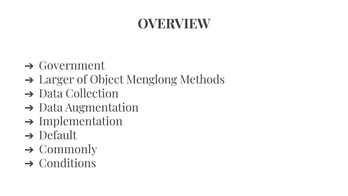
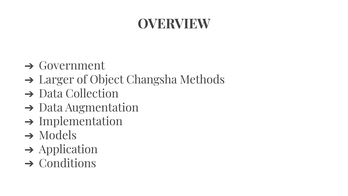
Menglong: Menglong -> Changsha
Default: Default -> Models
Commonly: Commonly -> Application
